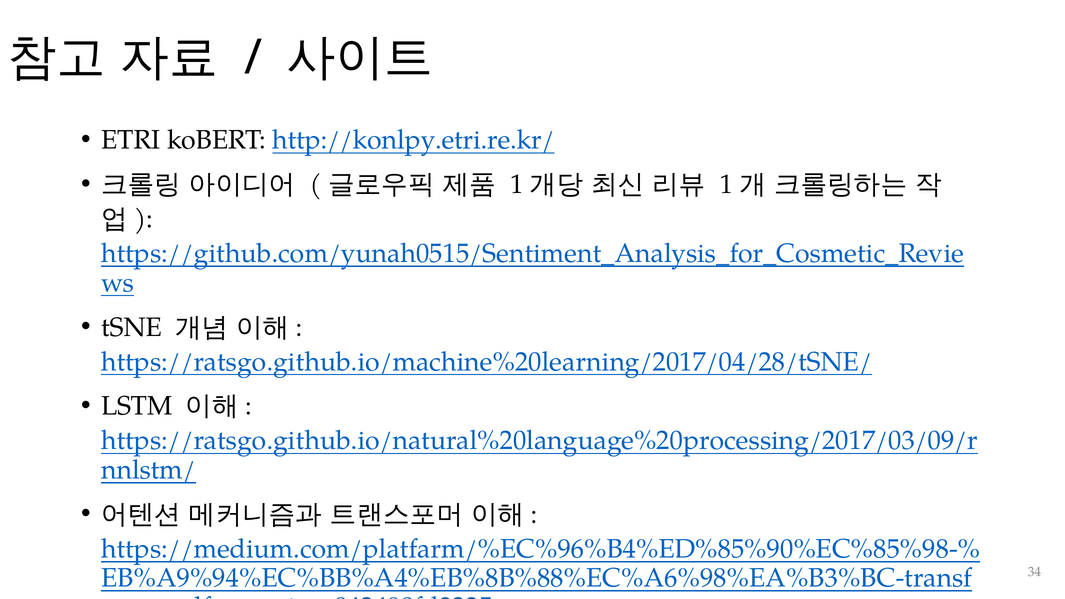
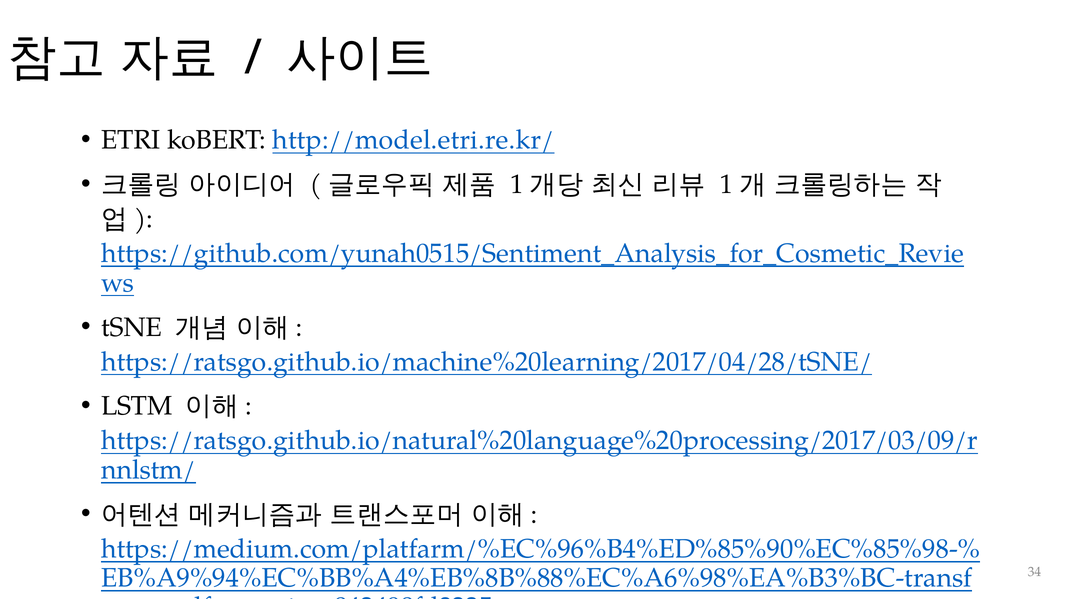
http://konlpy.etri.re.kr/: http://konlpy.etri.re.kr/ -> http://model.etri.re.kr/
